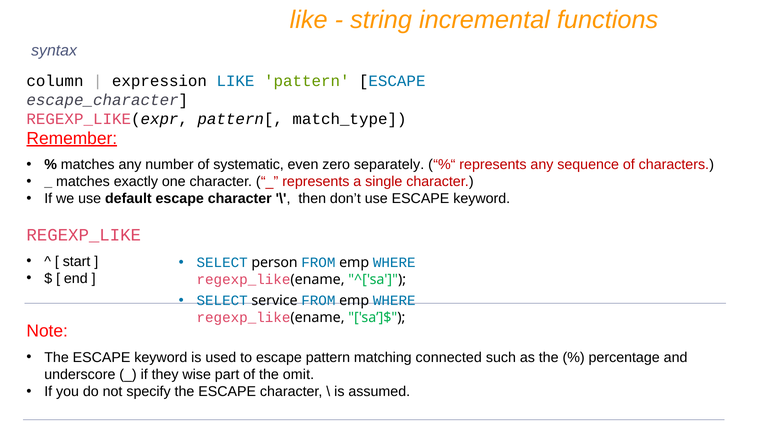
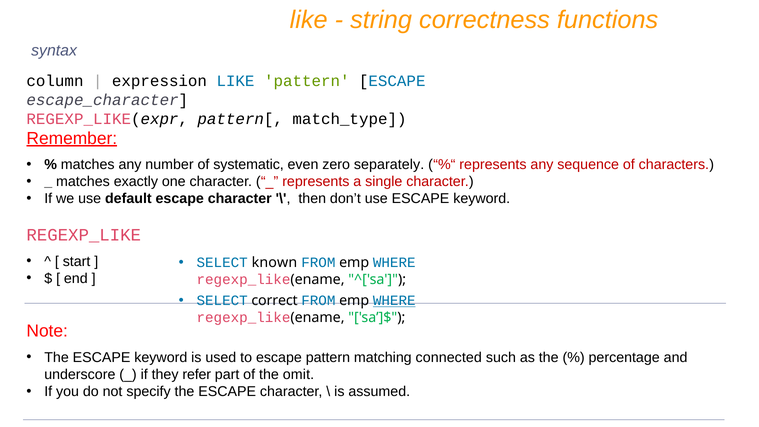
incremental: incremental -> correctness
person: person -> known
service: service -> correct
WHERE at (394, 301) underline: none -> present
wise: wise -> refer
